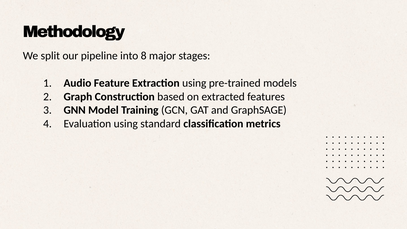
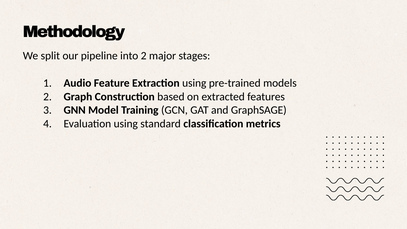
into 8: 8 -> 2
